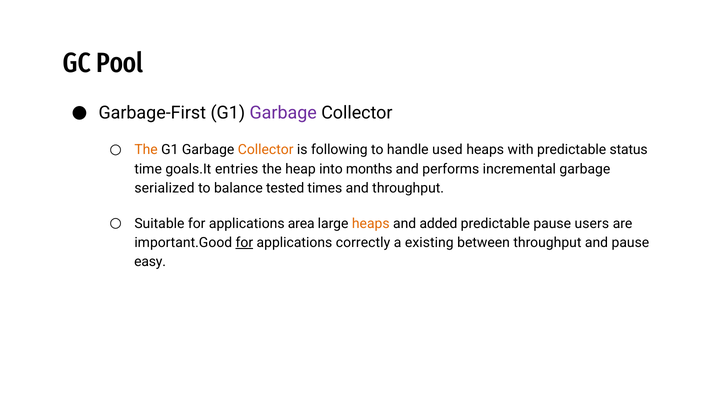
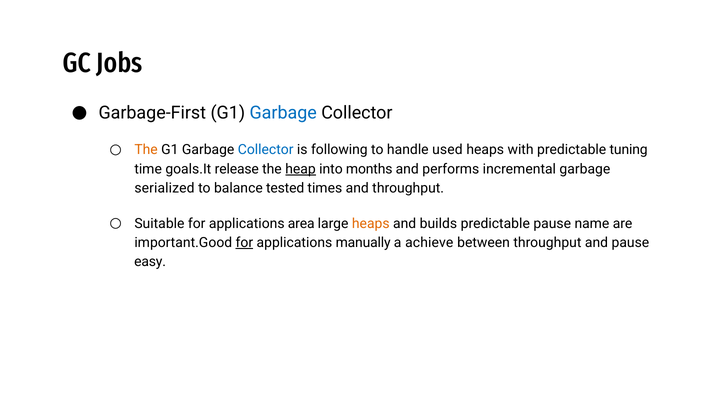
Pool: Pool -> Jobs
Garbage at (283, 113) colour: purple -> blue
Collector at (266, 150) colour: orange -> blue
status: status -> tuning
entries: entries -> release
heap underline: none -> present
added: added -> builds
users: users -> name
correctly: correctly -> manually
existing: existing -> achieve
